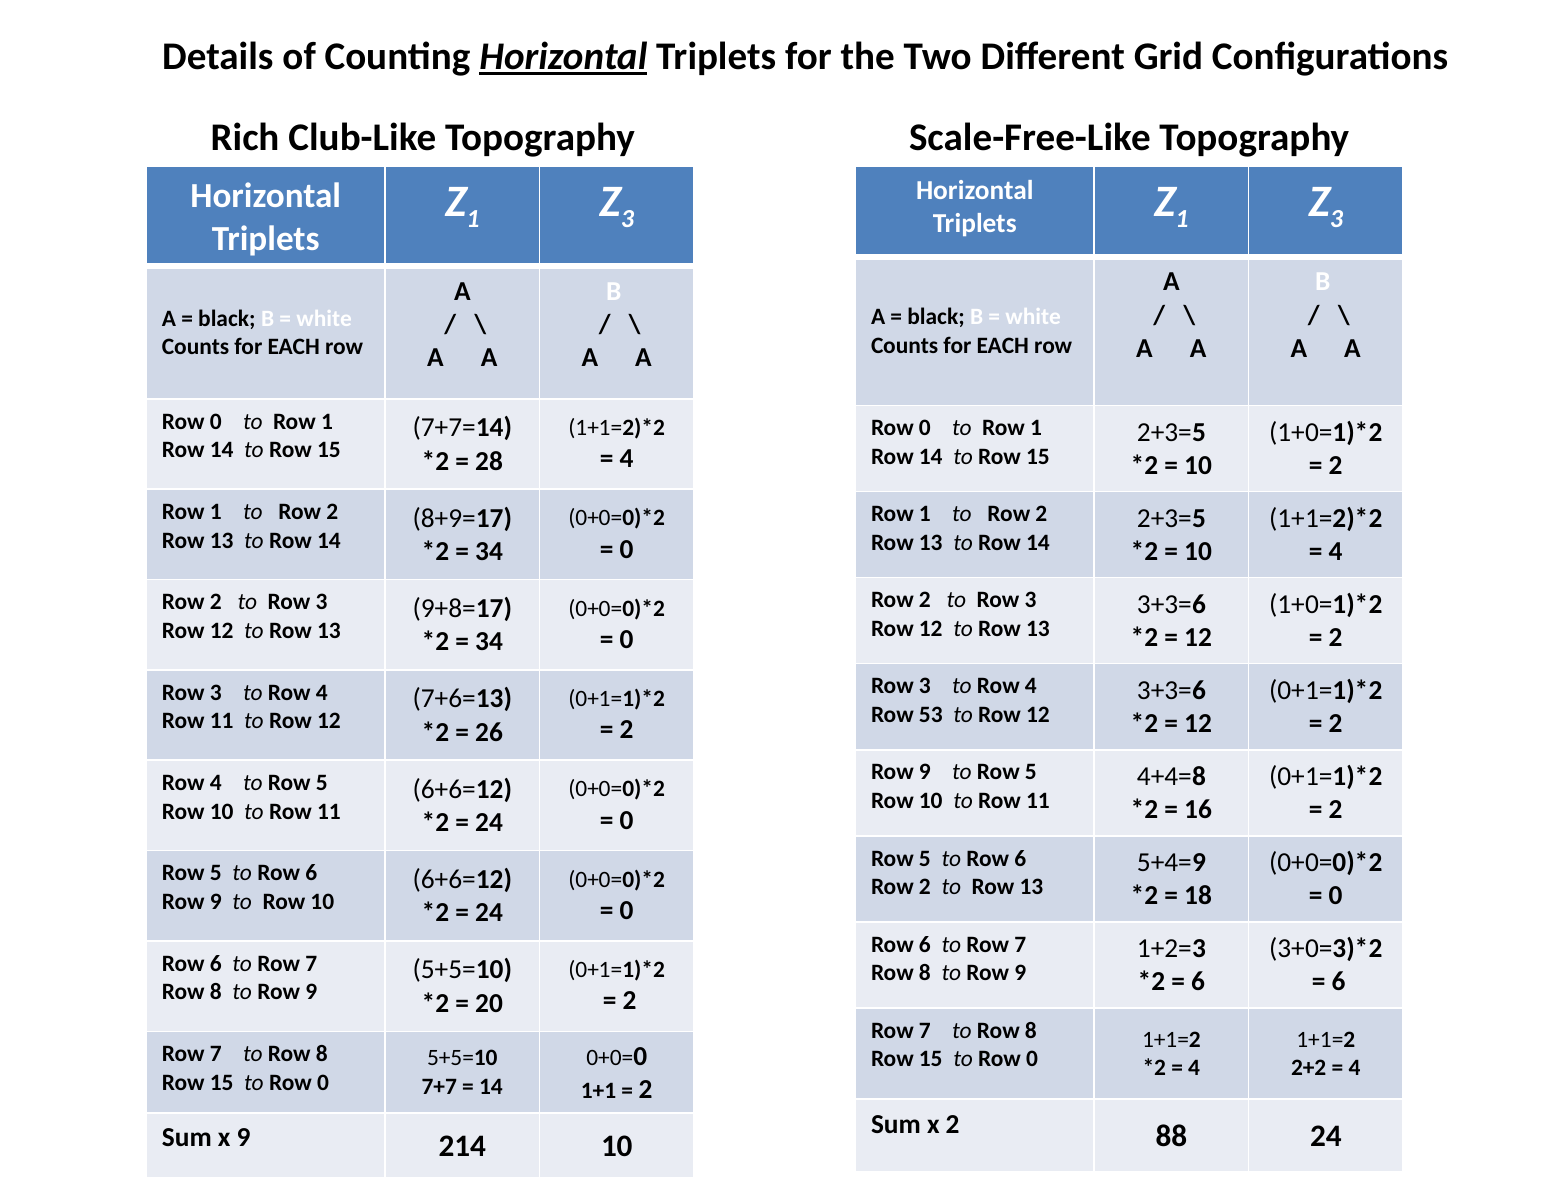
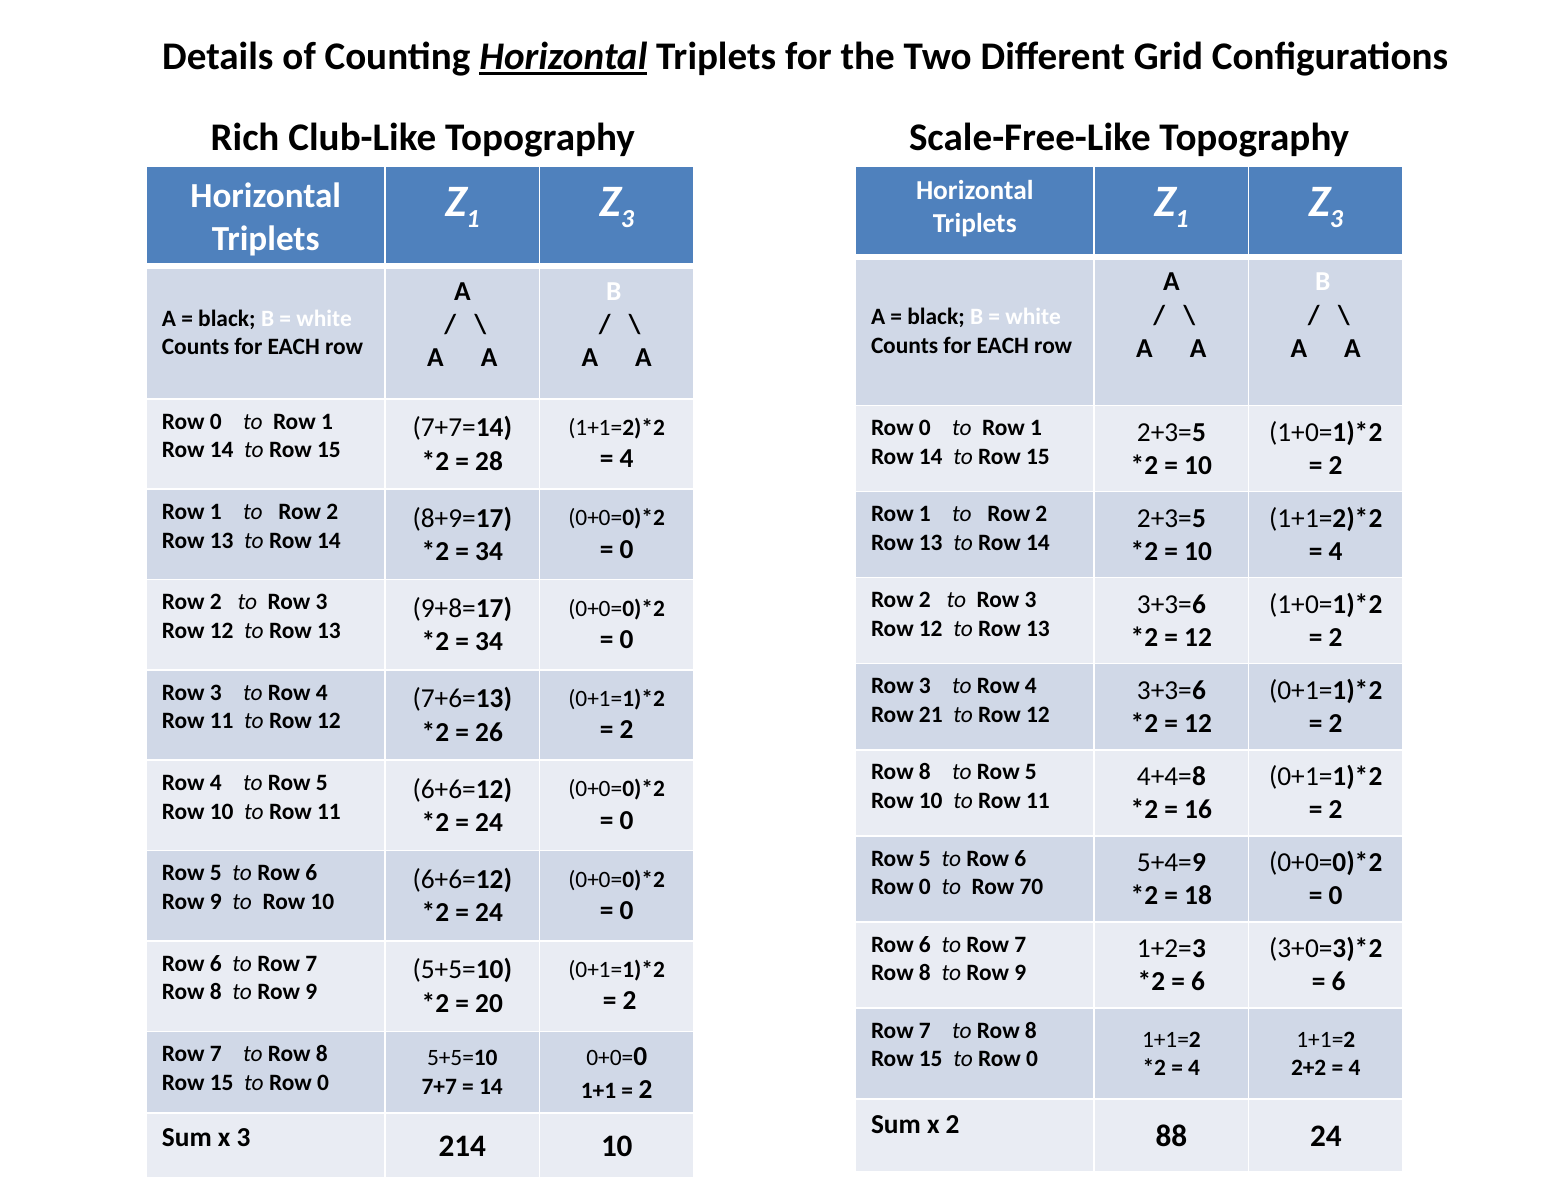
53: 53 -> 21
9 at (925, 772): 9 -> 8
2 at (925, 886): 2 -> 0
13 at (1031, 886): 13 -> 70
x 9: 9 -> 3
